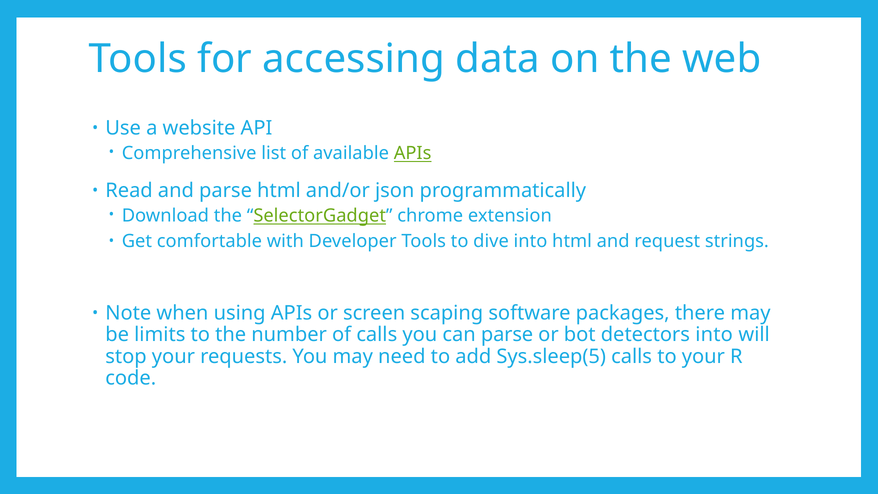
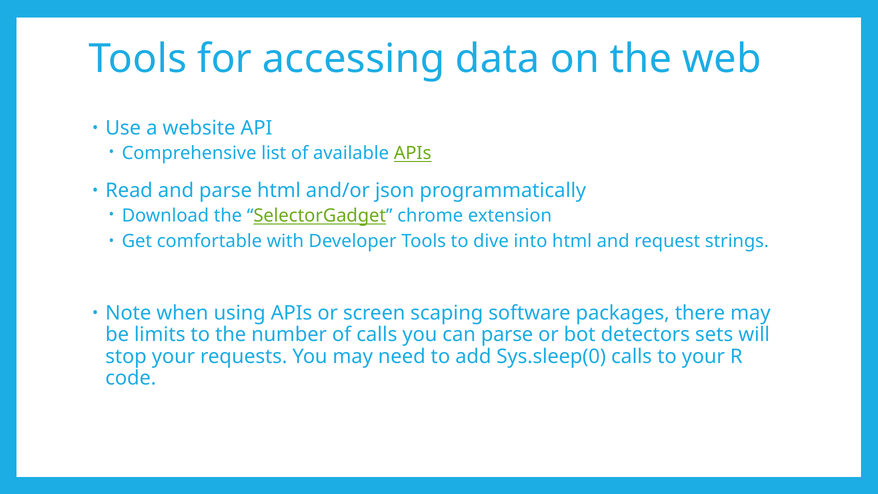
detectors into: into -> sets
Sys.sleep(5: Sys.sleep(5 -> Sys.sleep(0
